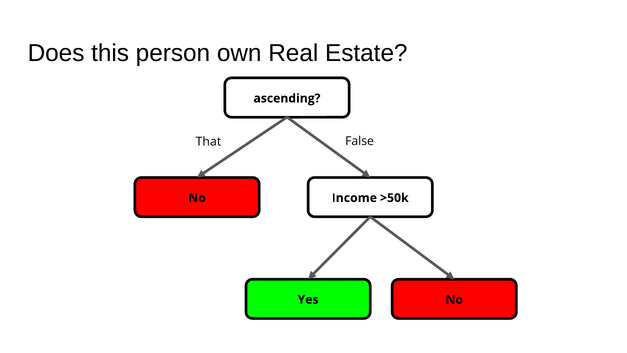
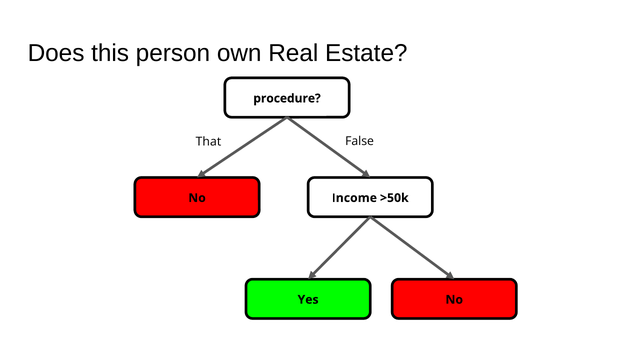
ascending: ascending -> procedure
